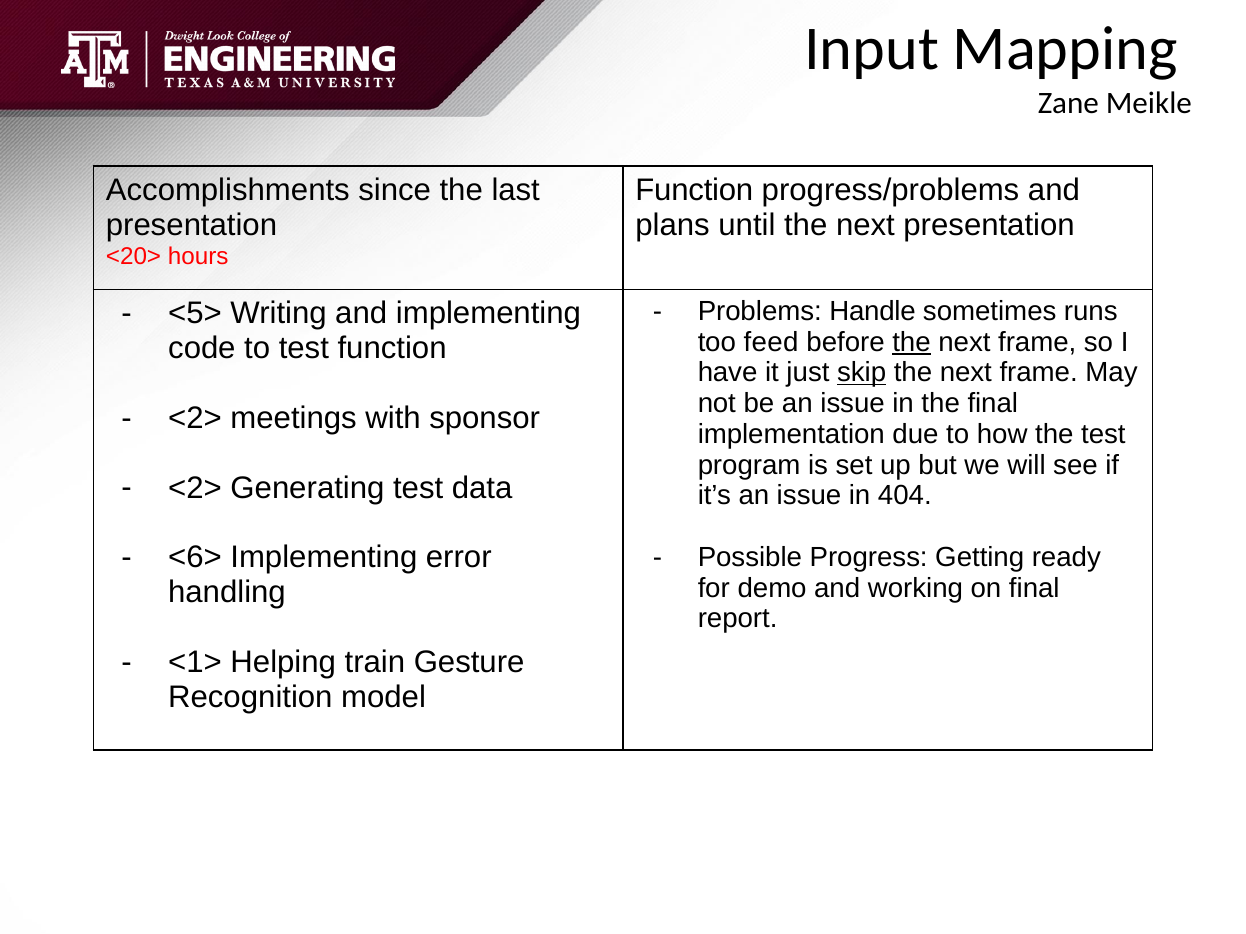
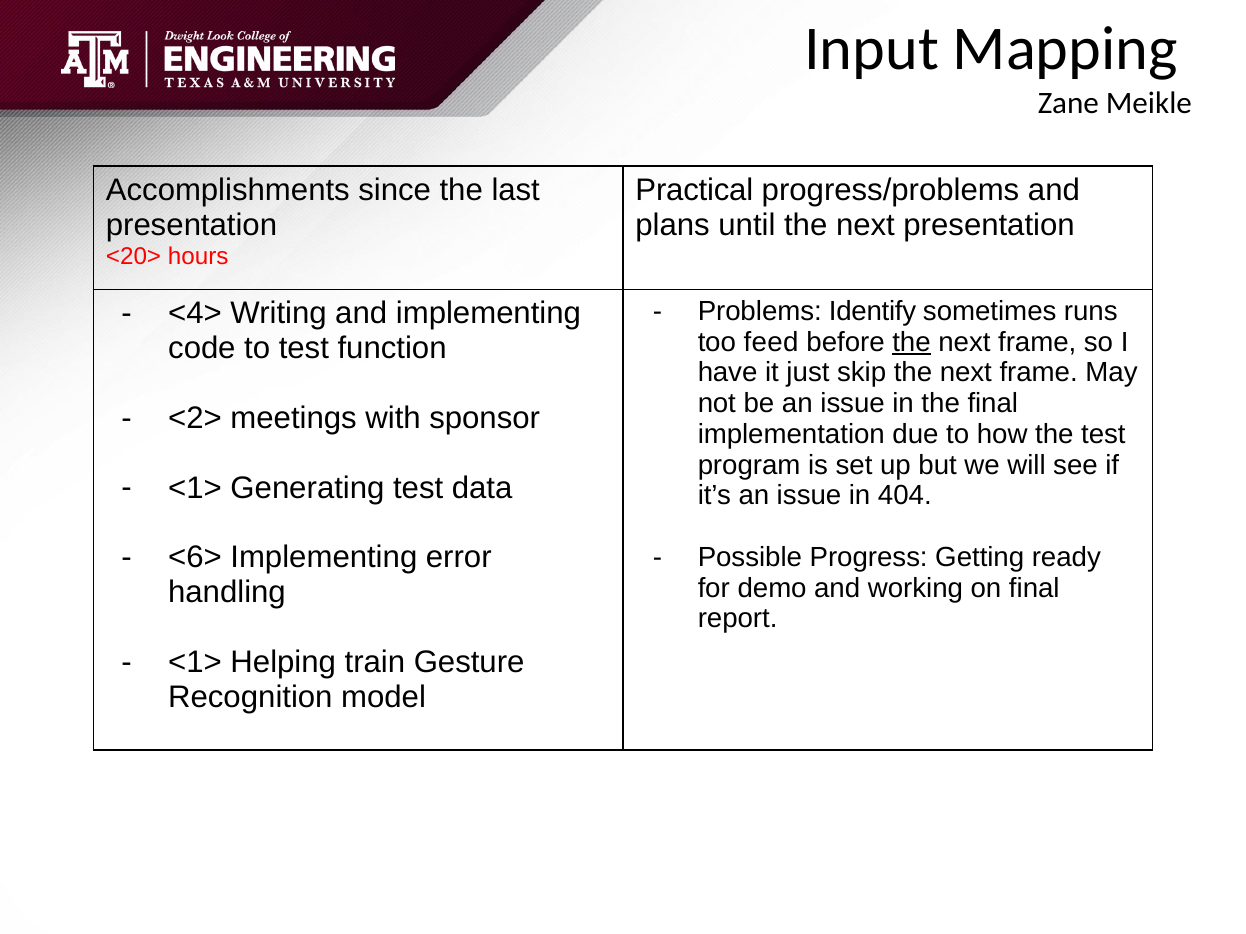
Function at (694, 190): Function -> Practical
Handle: Handle -> Identify
<5>: <5> -> <4>
skip underline: present -> none
<2> at (195, 488): <2> -> <1>
